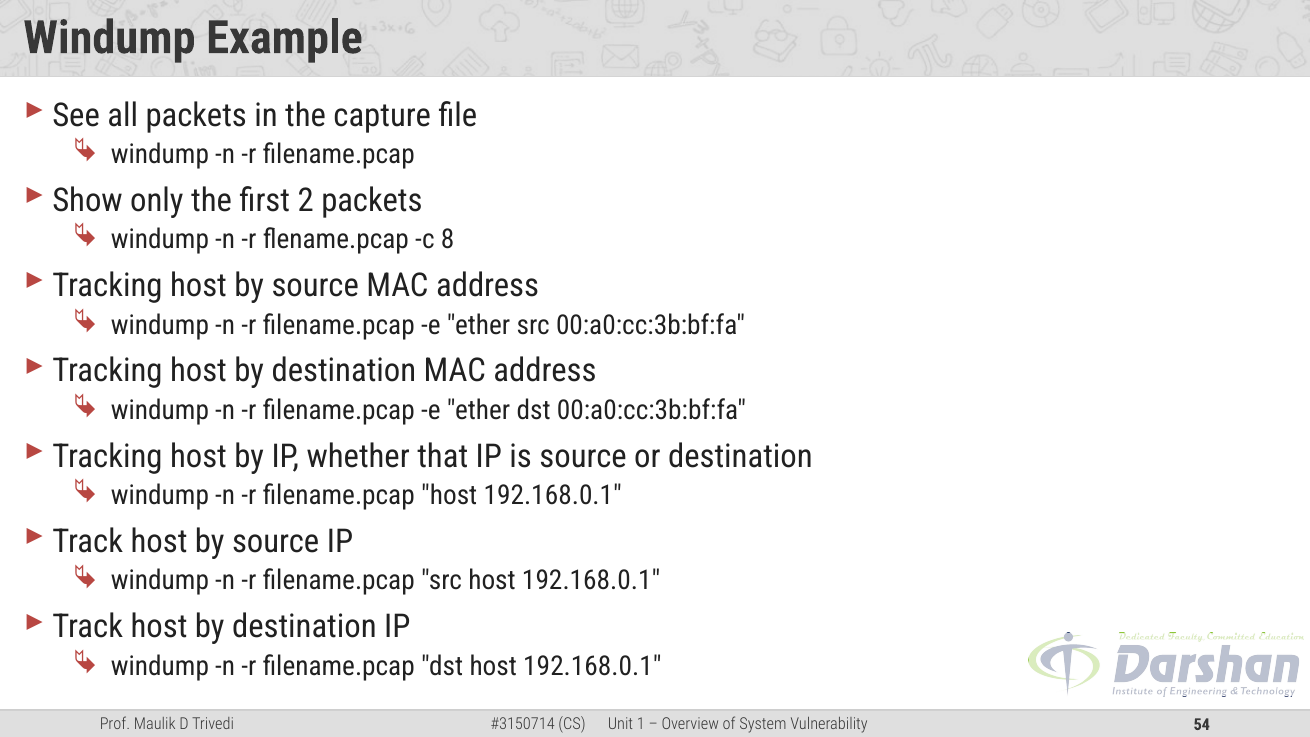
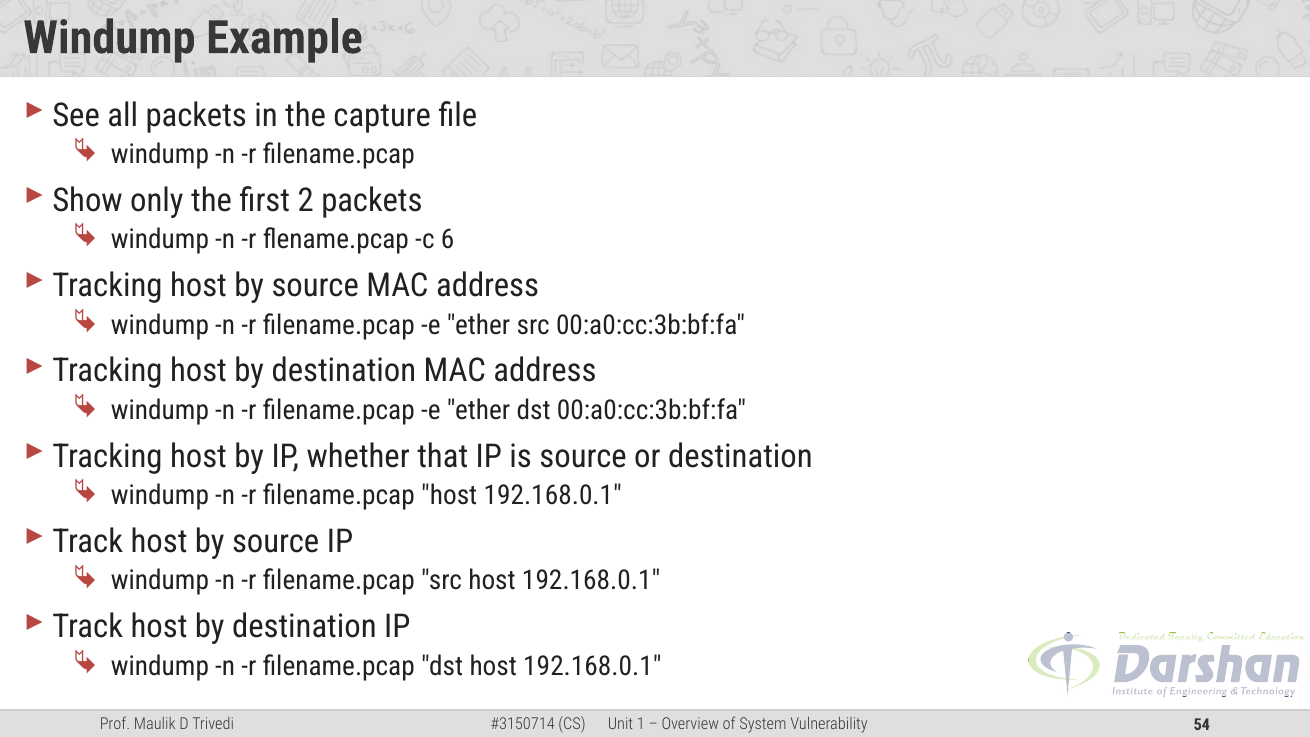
8: 8 -> 6
